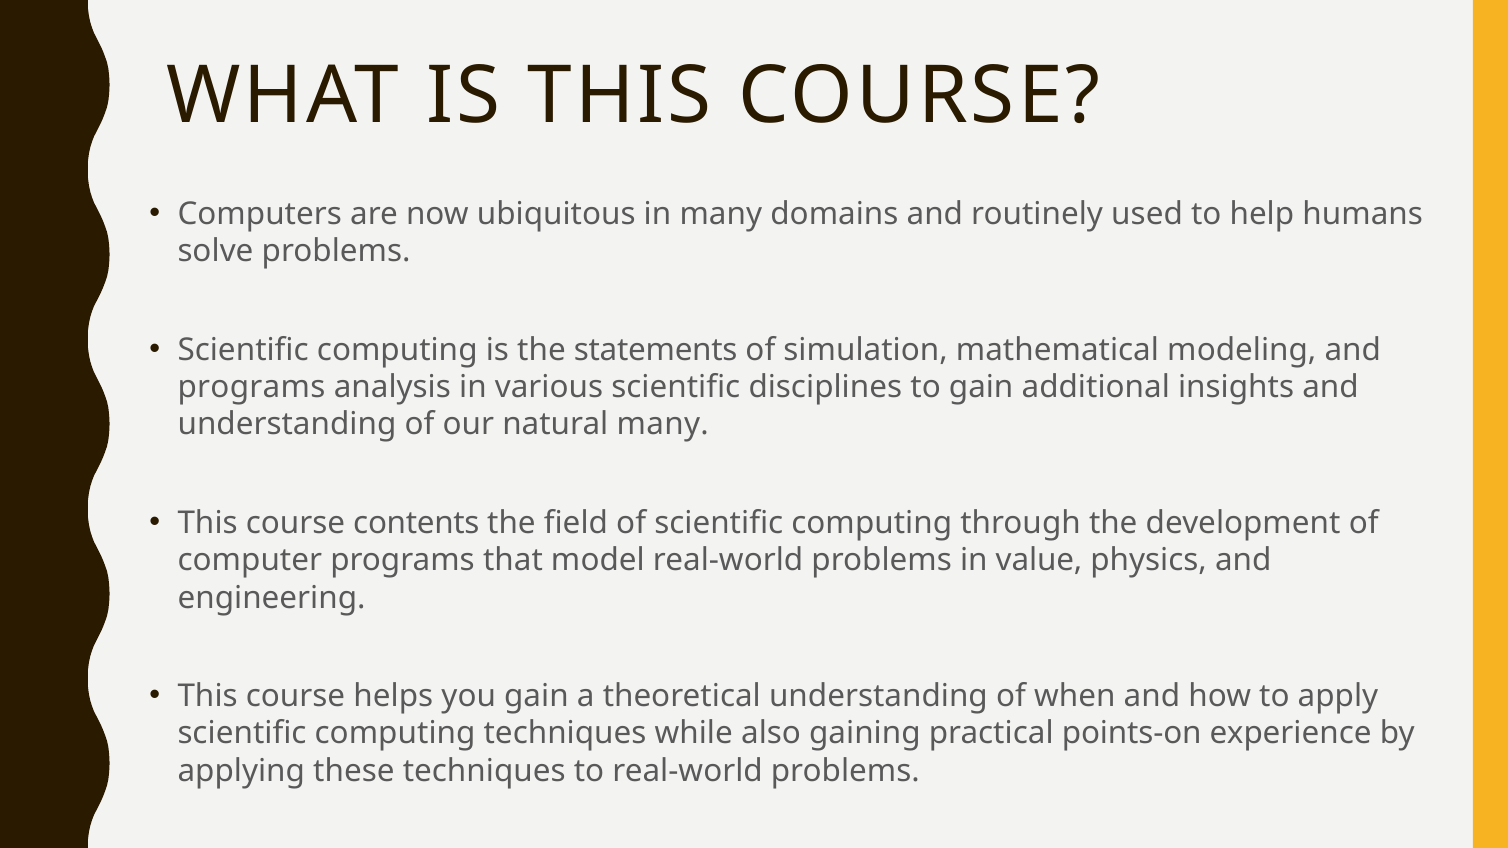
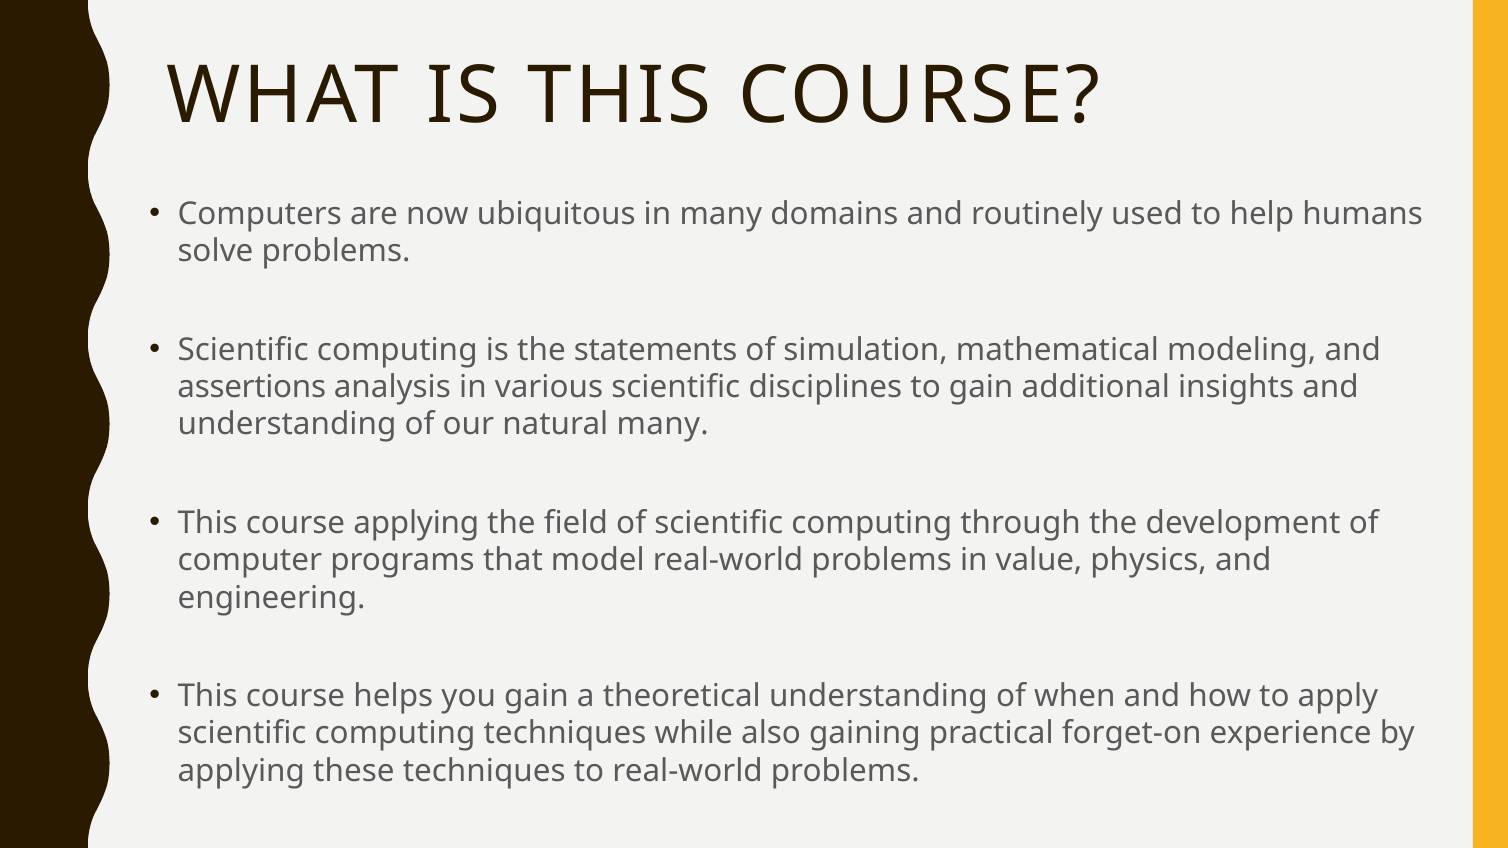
programs at (251, 387): programs -> assertions
course contents: contents -> applying
points-on: points-on -> forget-on
